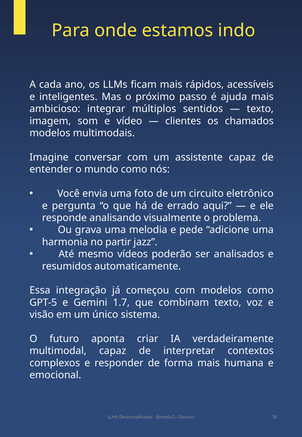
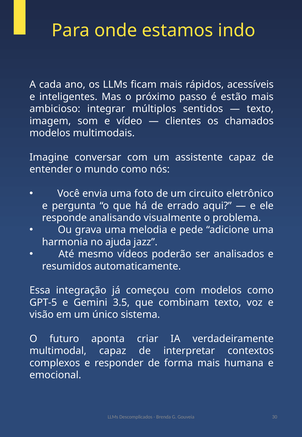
ajuda: ajuda -> estão
partir: partir -> ajuda
1.7: 1.7 -> 3.5
